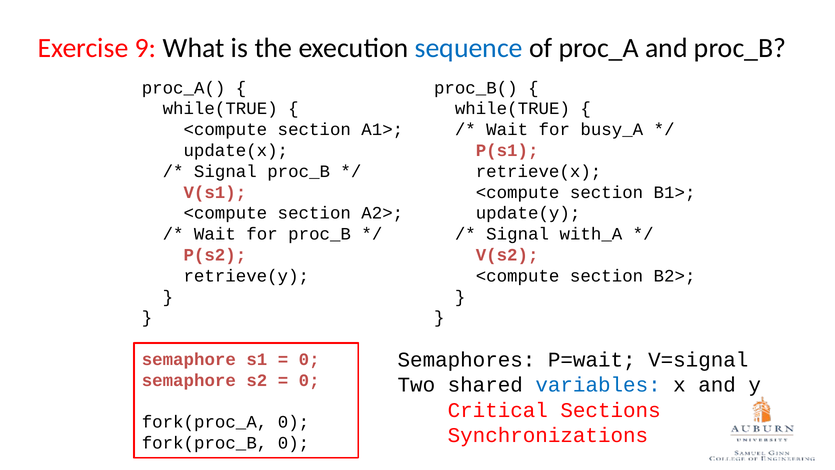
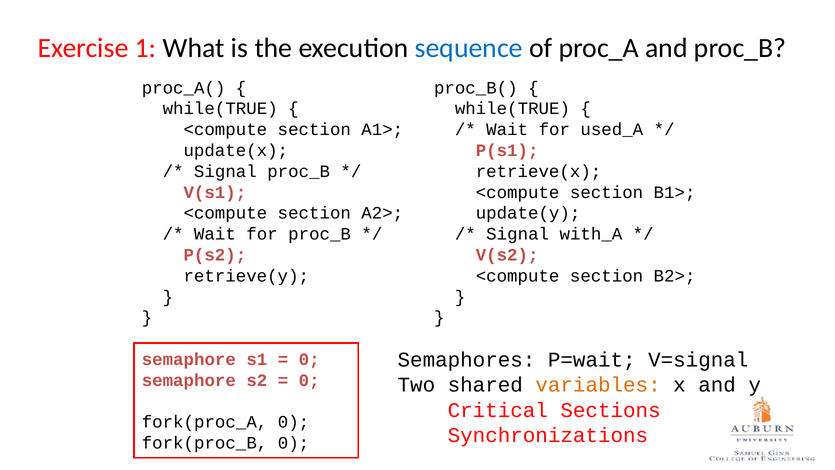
9: 9 -> 1
busy_A: busy_A -> used_A
variables colour: blue -> orange
